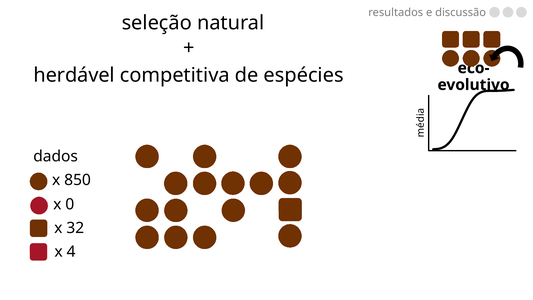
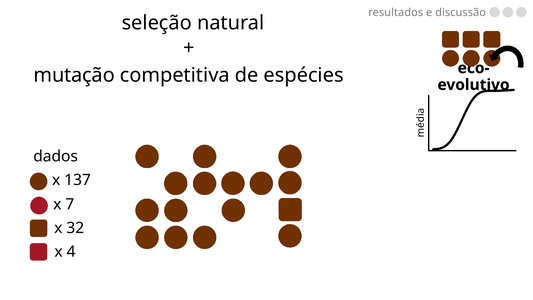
herdável: herdável -> mutação
850: 850 -> 137
0: 0 -> 7
